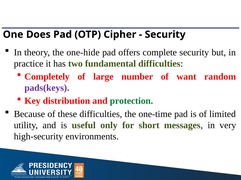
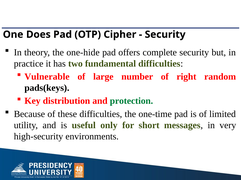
Completely: Completely -> Vulnerable
want: want -> right
pads(keys colour: purple -> black
